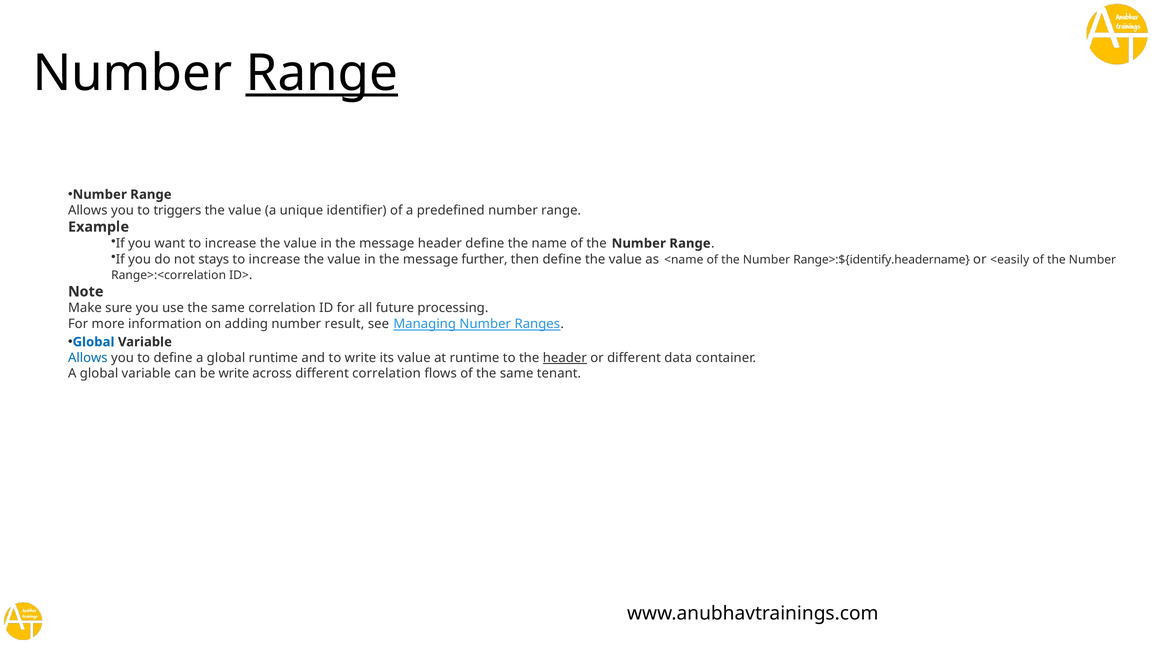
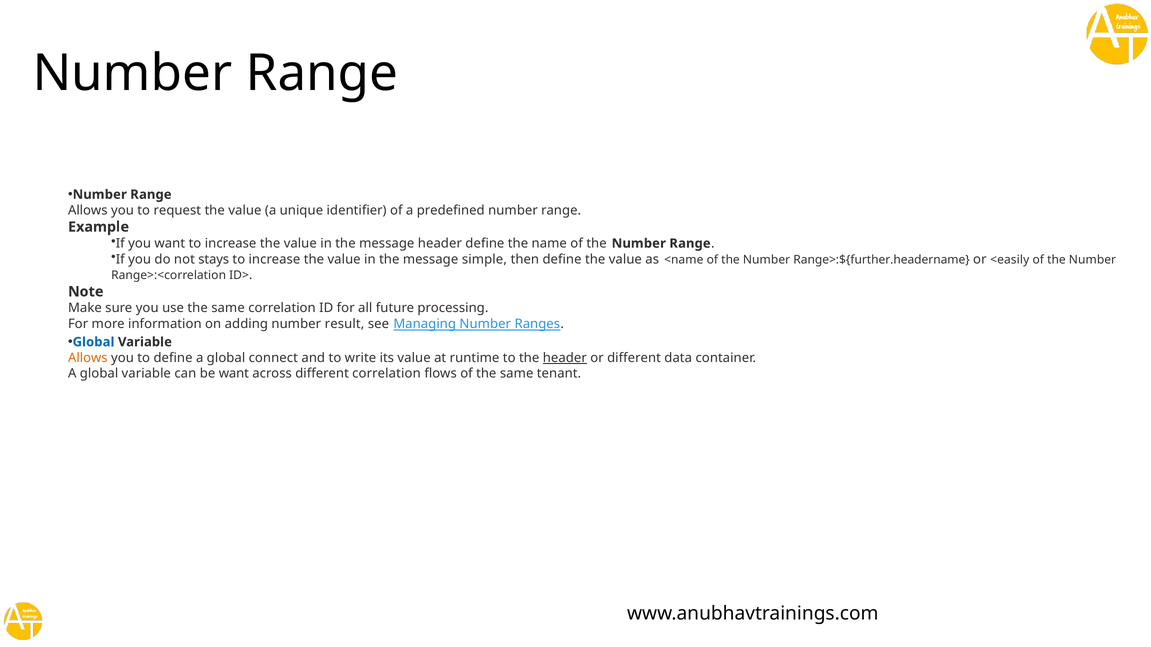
Range at (322, 73) underline: present -> none
triggers: triggers -> request
further: further -> simple
Range>:${identify.headername: Range>:${identify.headername -> Range>:${further.headername
Allows at (88, 358) colour: blue -> orange
global runtime: runtime -> connect
be write: write -> want
